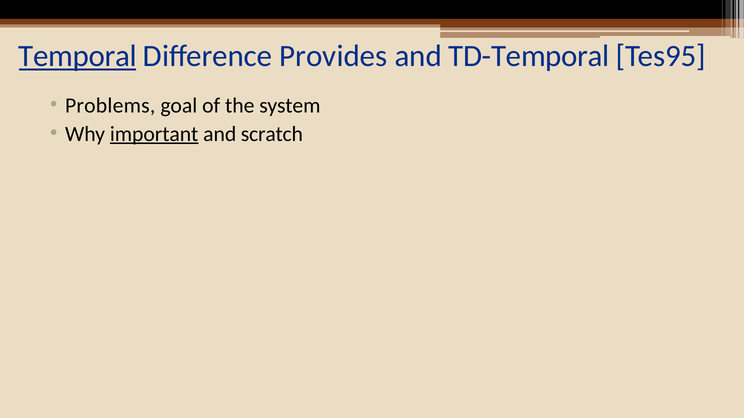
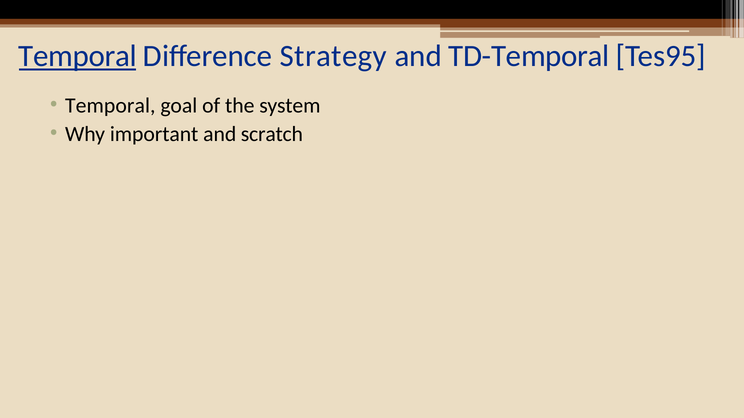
Provides: Provides -> Strategy
Problems at (110, 106): Problems -> Temporal
important underline: present -> none
